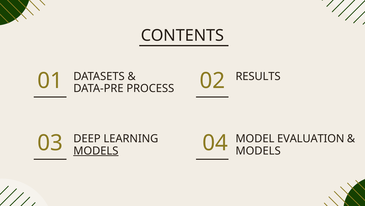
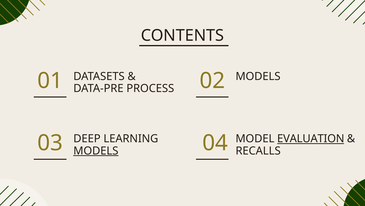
RESULTS at (258, 76): RESULTS -> MODELS
EVALUATION underline: none -> present
MODELS at (258, 150): MODELS -> RECALLS
